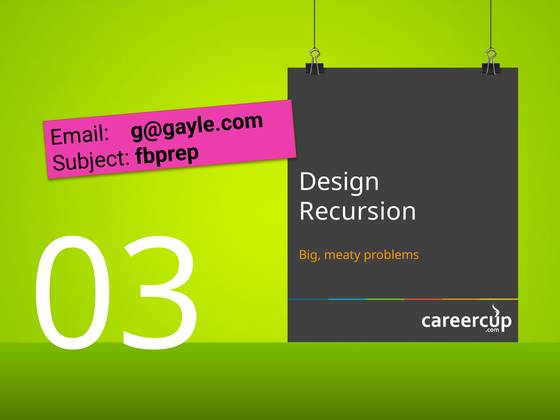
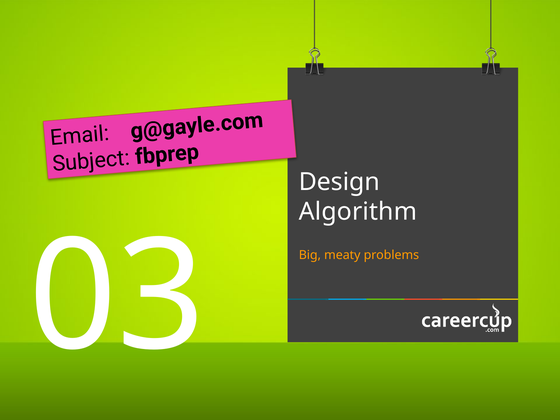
Recursion: Recursion -> Algorithm
